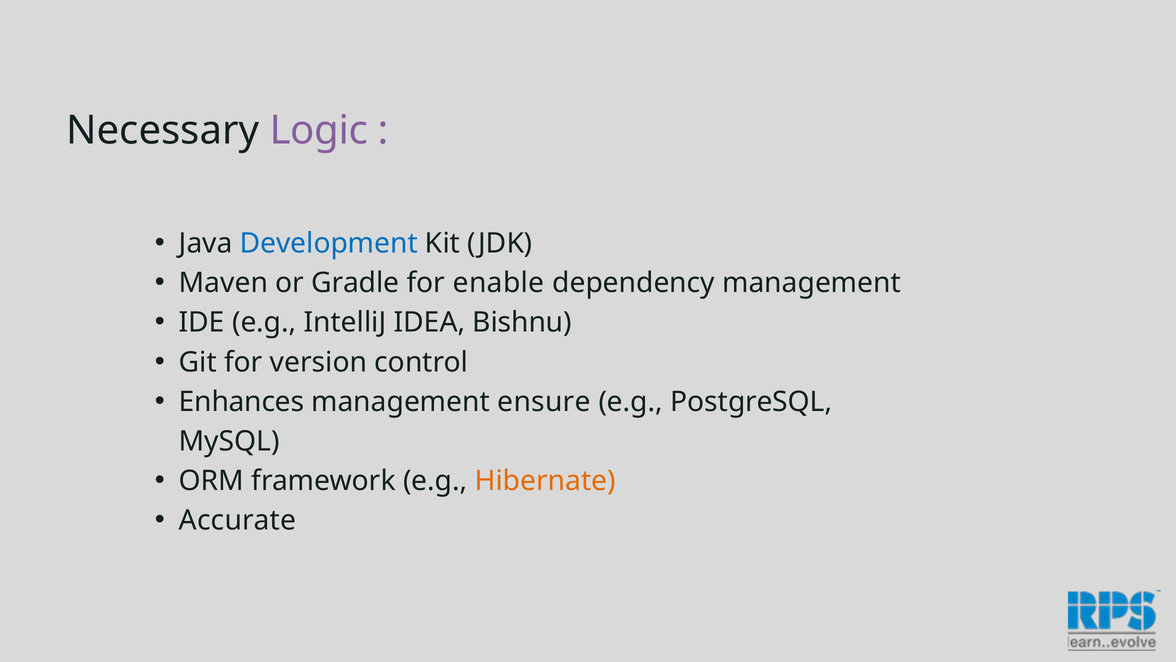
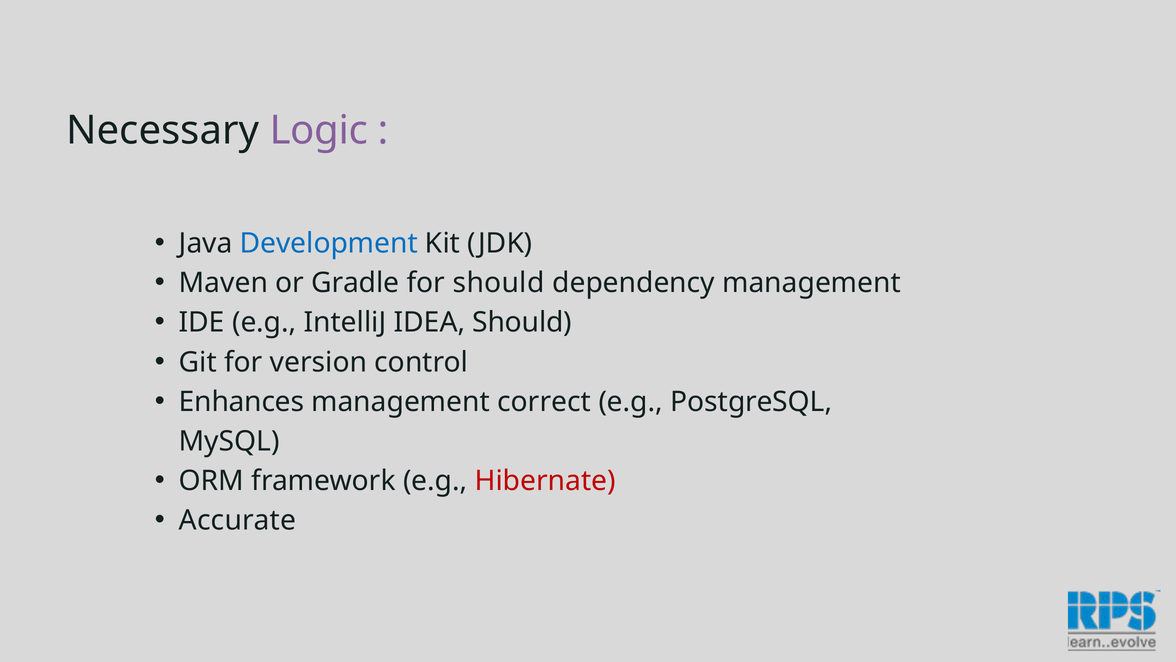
for enable: enable -> should
IDEA Bishnu: Bishnu -> Should
ensure: ensure -> correct
Hibernate colour: orange -> red
